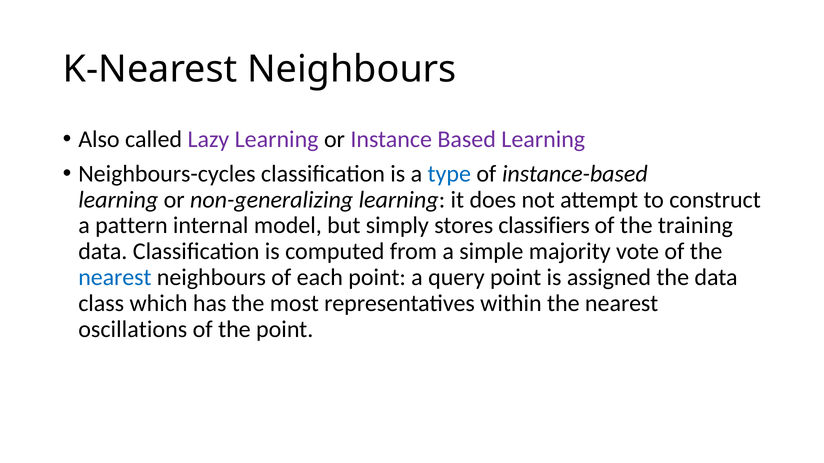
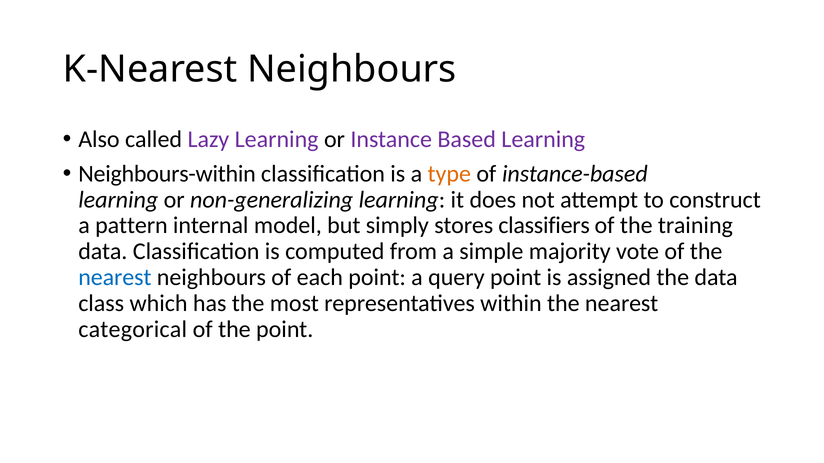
Neighbours-cycles: Neighbours-cycles -> Neighbours-within
type colour: blue -> orange
oscillations: oscillations -> categorical
